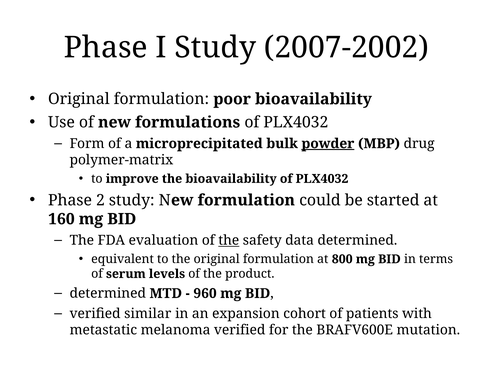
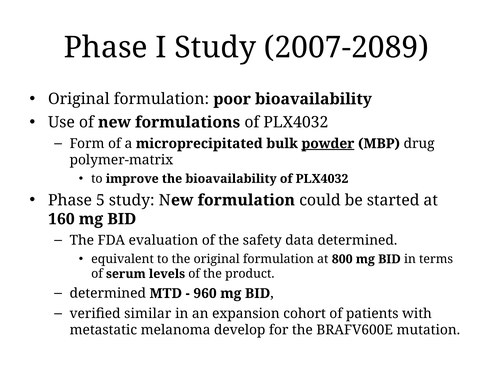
2007-2002: 2007-2002 -> 2007-2089
2: 2 -> 5
the at (229, 241) underline: present -> none
melanoma verified: verified -> develop
